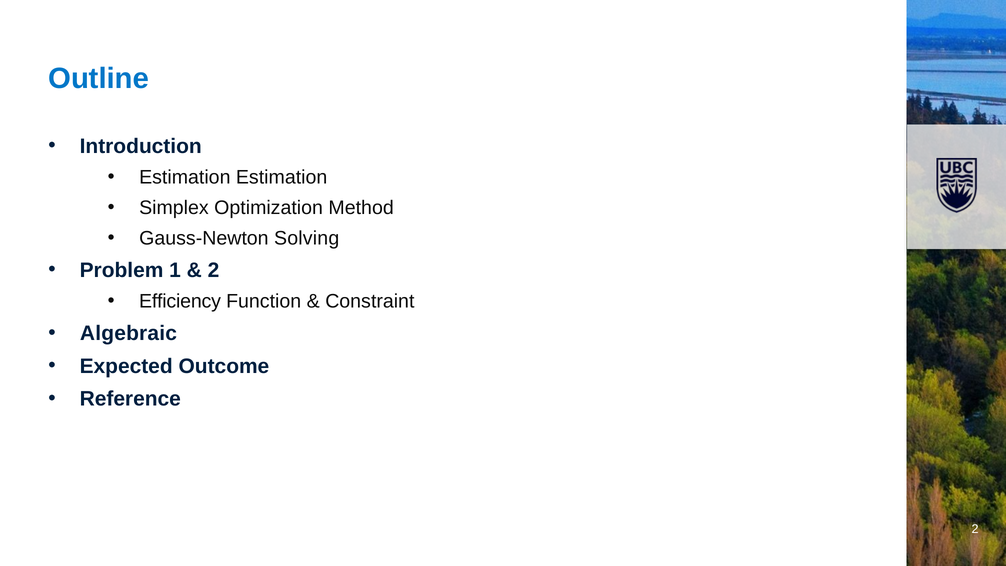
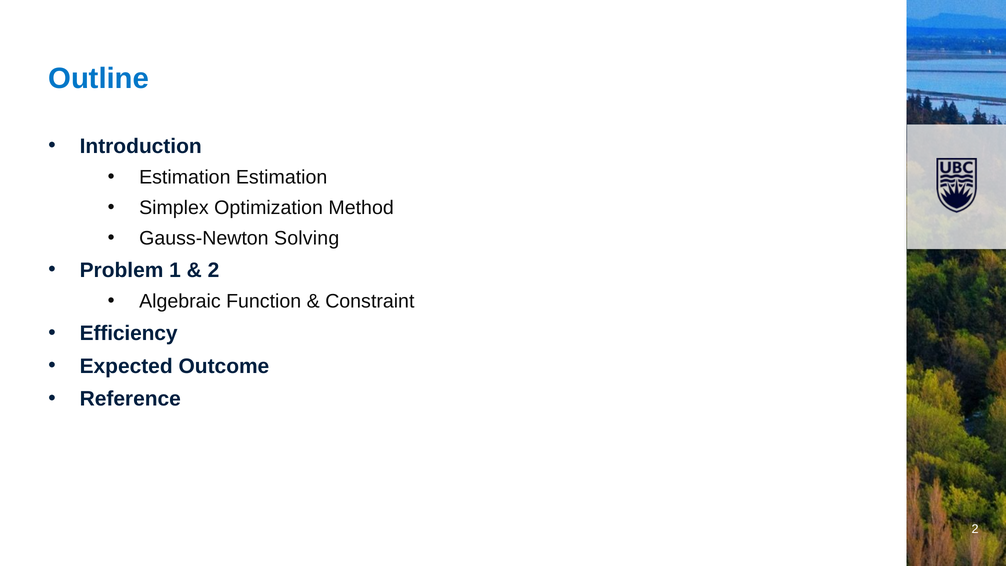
Efficiency: Efficiency -> Algebraic
Algebraic: Algebraic -> Efficiency
